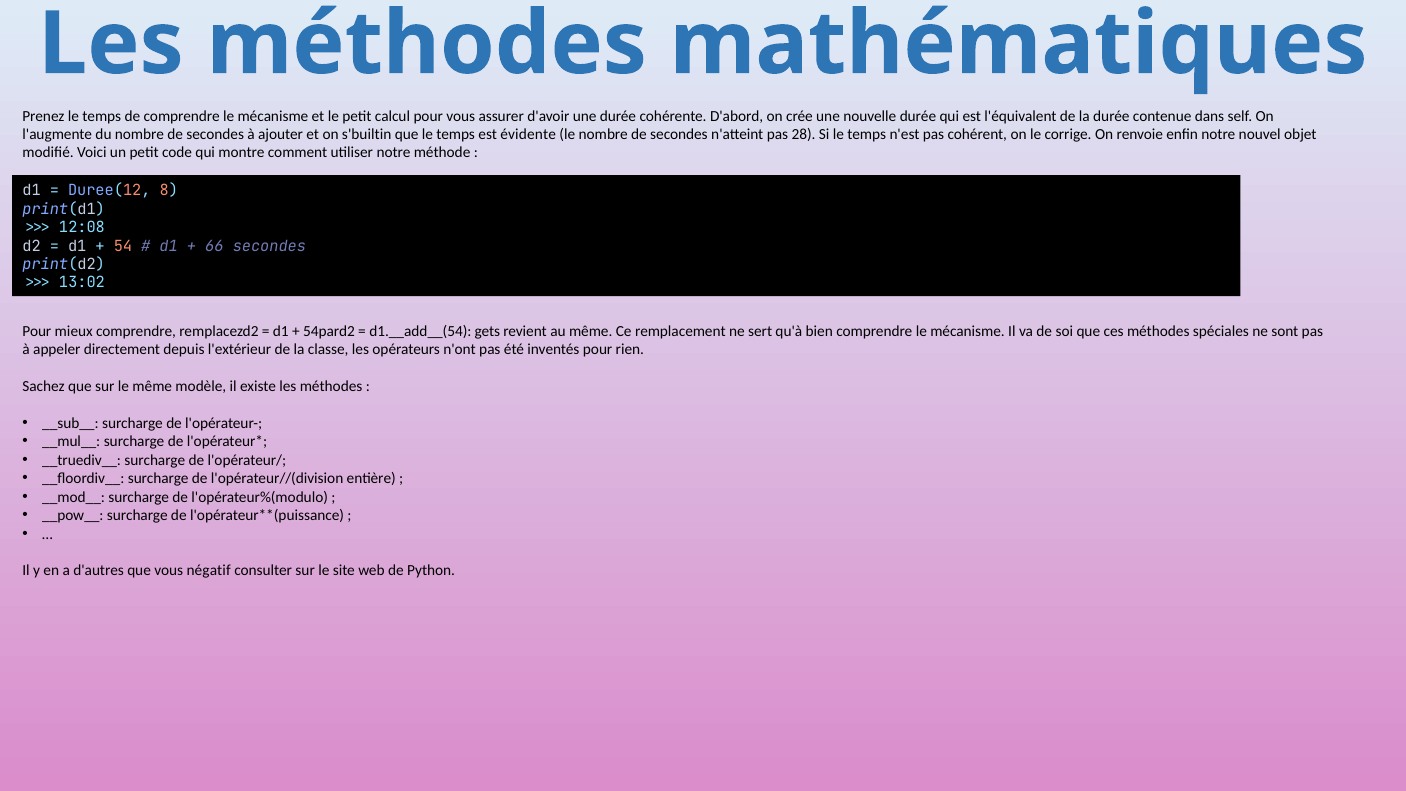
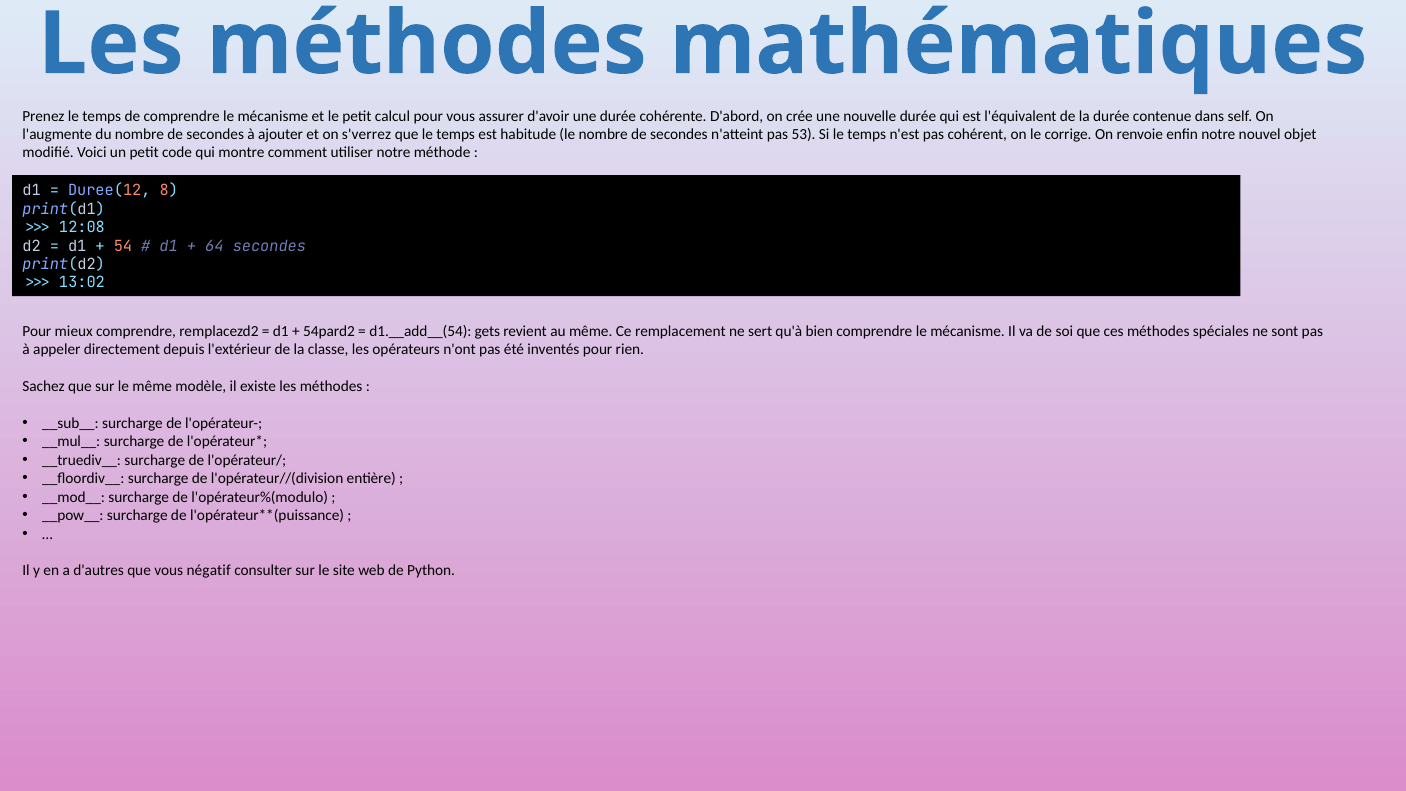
s'builtin: s'builtin -> s'verrez
évidente: évidente -> habitude
28: 28 -> 53
66: 66 -> 64
